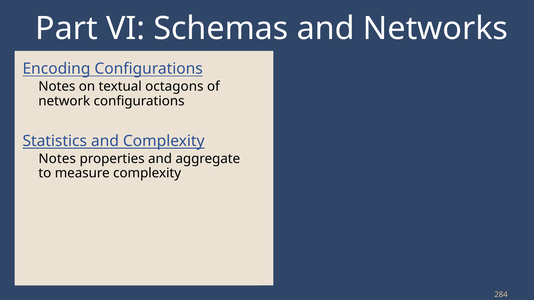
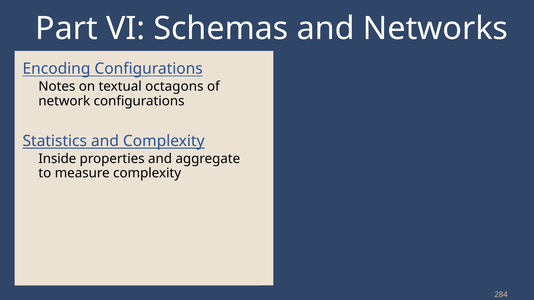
Notes at (57, 159): Notes -> Inside
